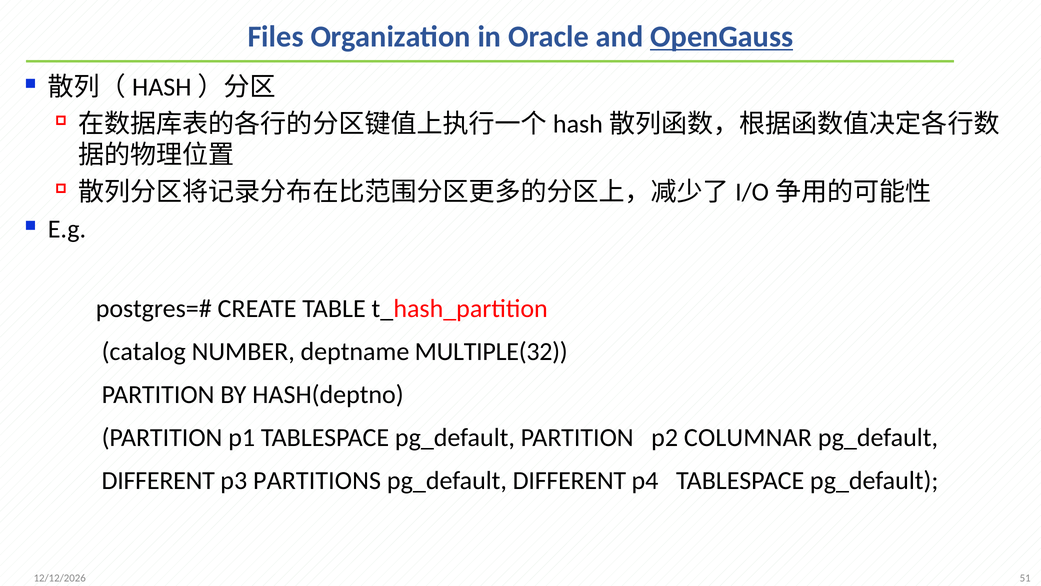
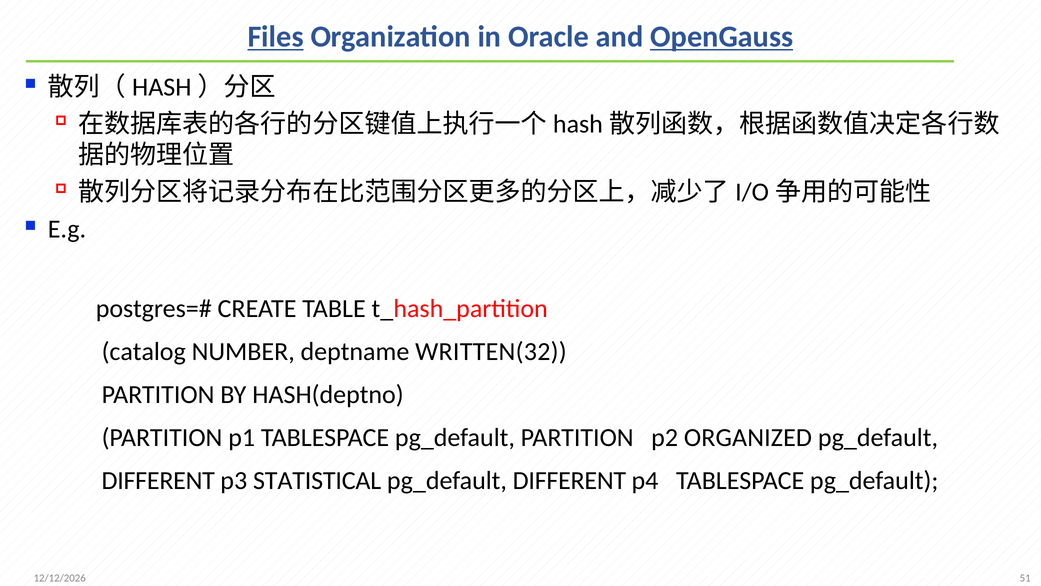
Files underline: none -> present
MULTIPLE(32: MULTIPLE(32 -> WRITTEN(32
COLUMNAR: COLUMNAR -> ORGANIZED
PARTITIONS: PARTITIONS -> STATISTICAL
